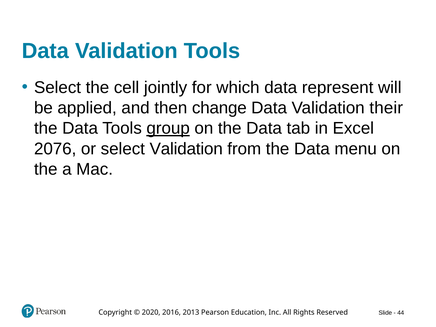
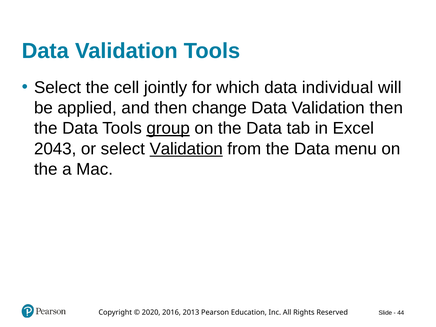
represent: represent -> individual
Validation their: their -> then
2076: 2076 -> 2043
Validation at (186, 149) underline: none -> present
